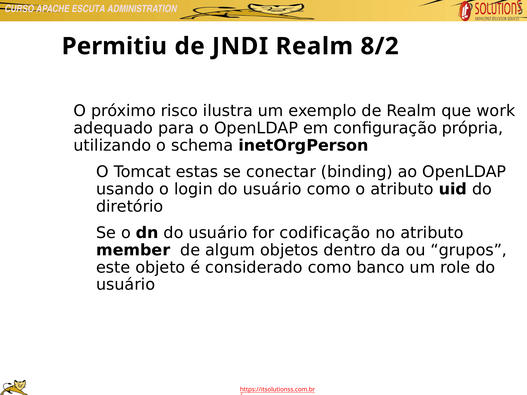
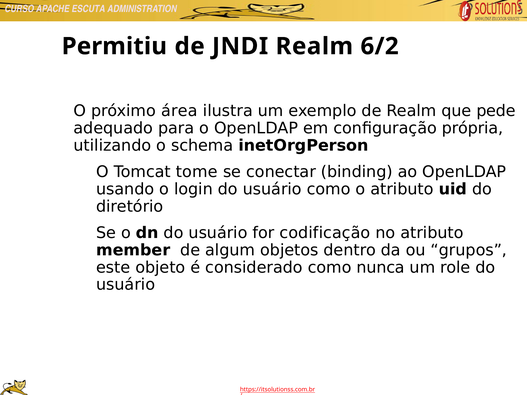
8/2: 8/2 -> 6/2
risco: risco -> área
work: work -> pede
estas: estas -> tome
banco: banco -> nunca
